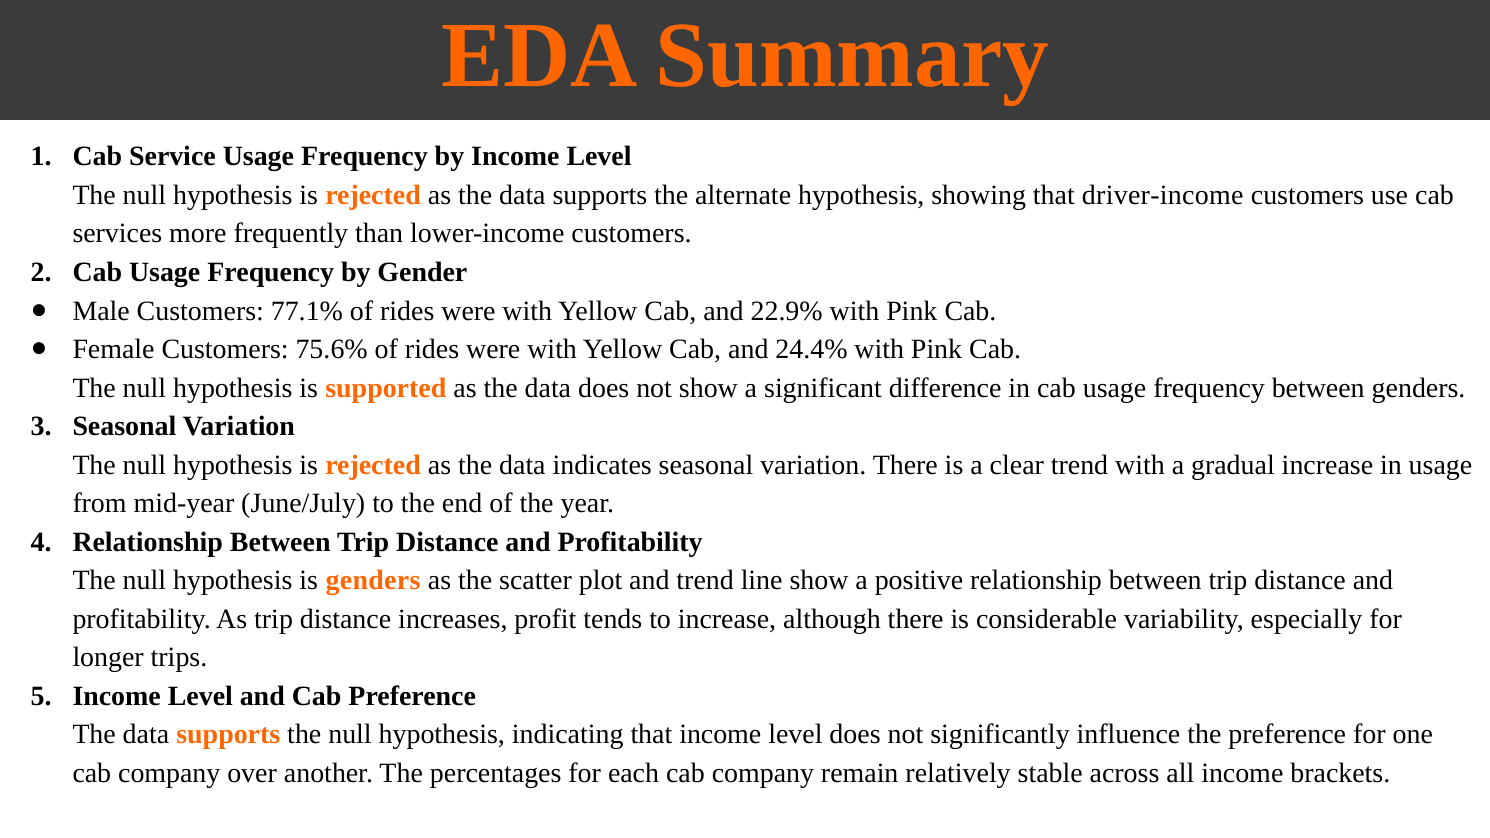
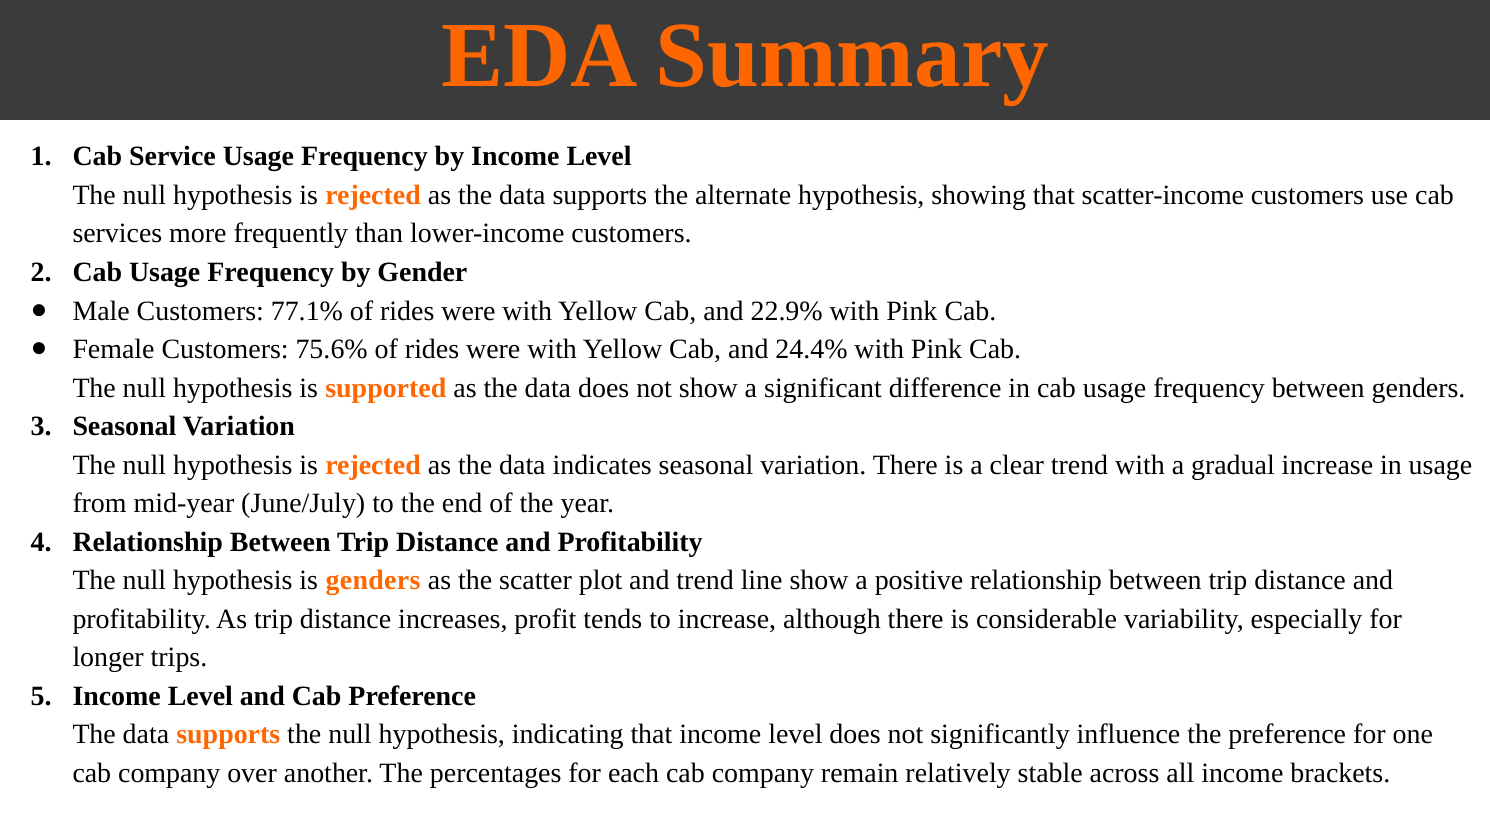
driver-income: driver-income -> scatter-income
